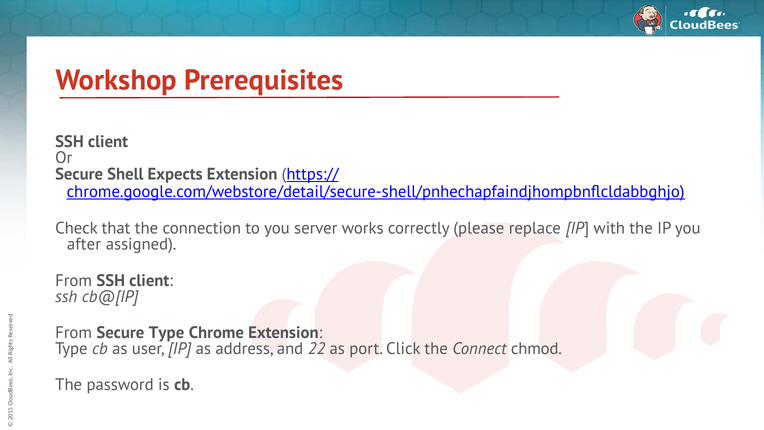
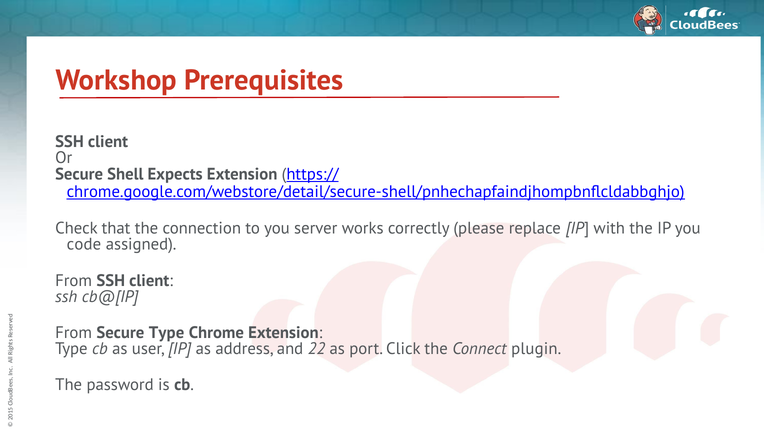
after: after -> code
chmod: chmod -> plugin
